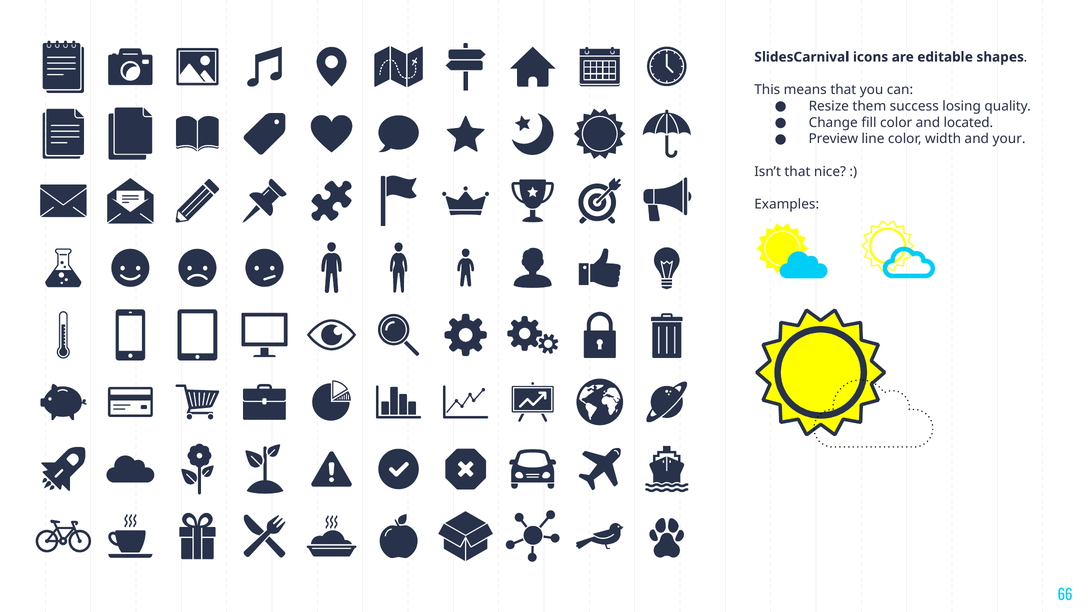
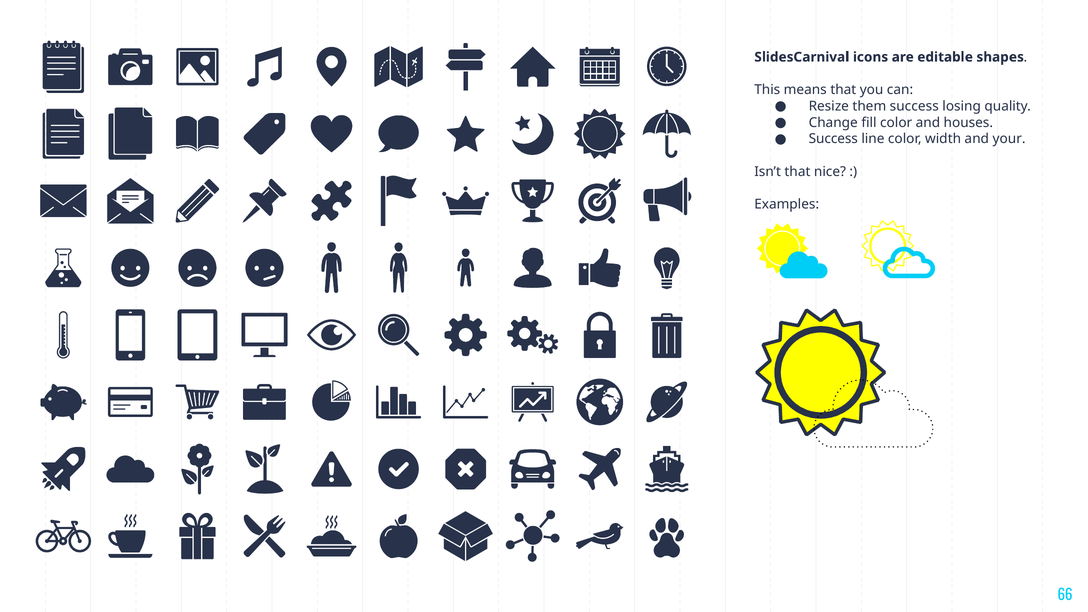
located: located -> houses
Preview at (833, 139): Preview -> Success
